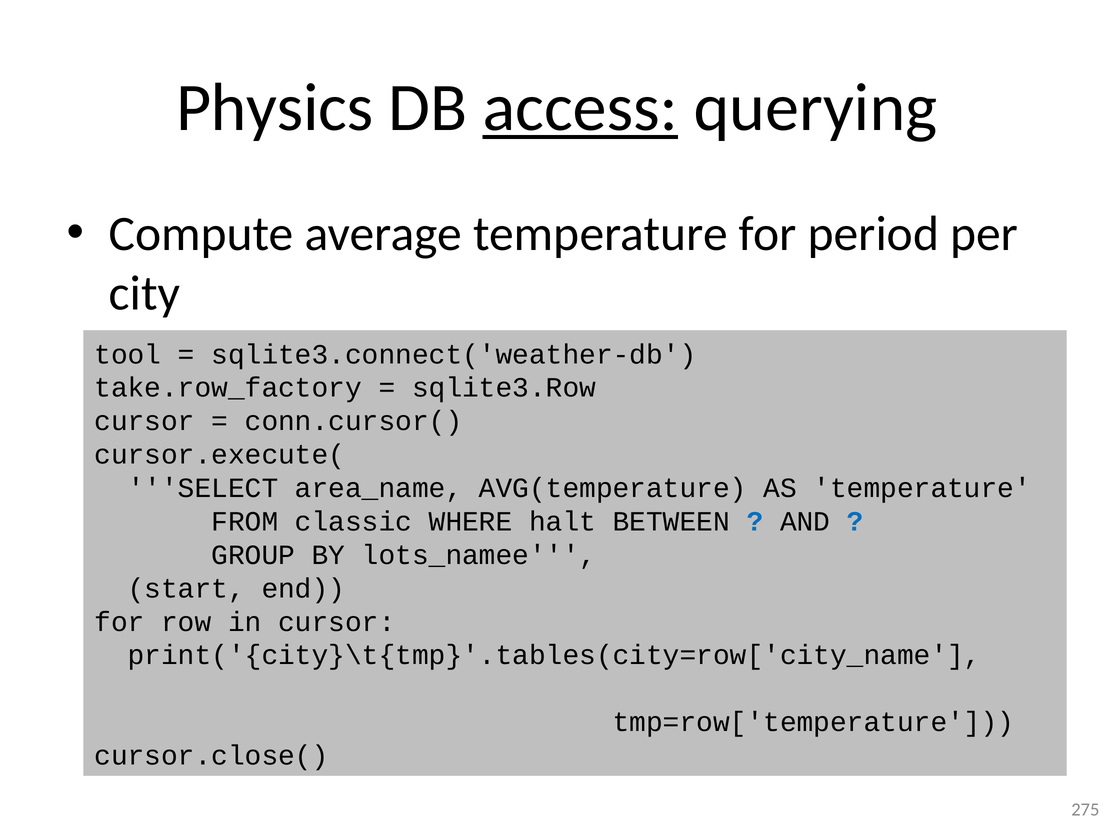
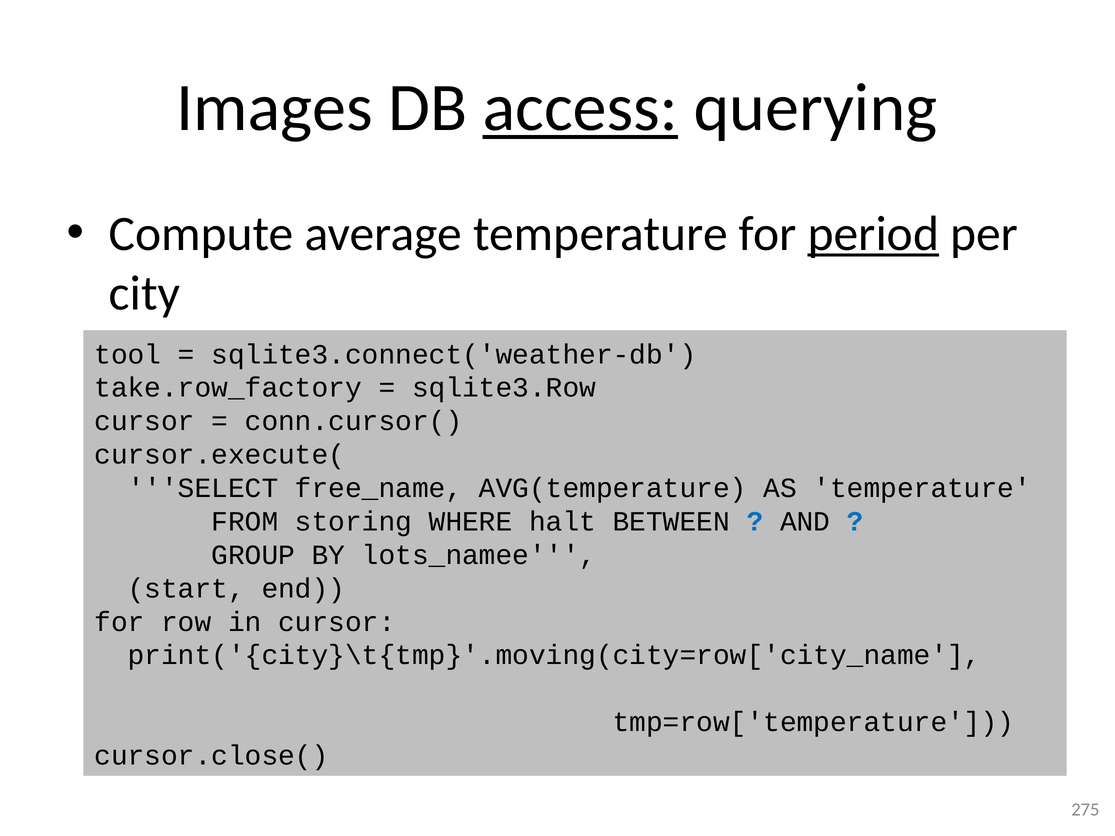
Physics: Physics -> Images
period underline: none -> present
area_name: area_name -> free_name
classic: classic -> storing
print('{city}\t{tmp}'.tables(city=row['city_name: print('{city}\t{tmp}'.tables(city=row['city_name -> print('{city}\t{tmp}'.moving(city=row['city_name
